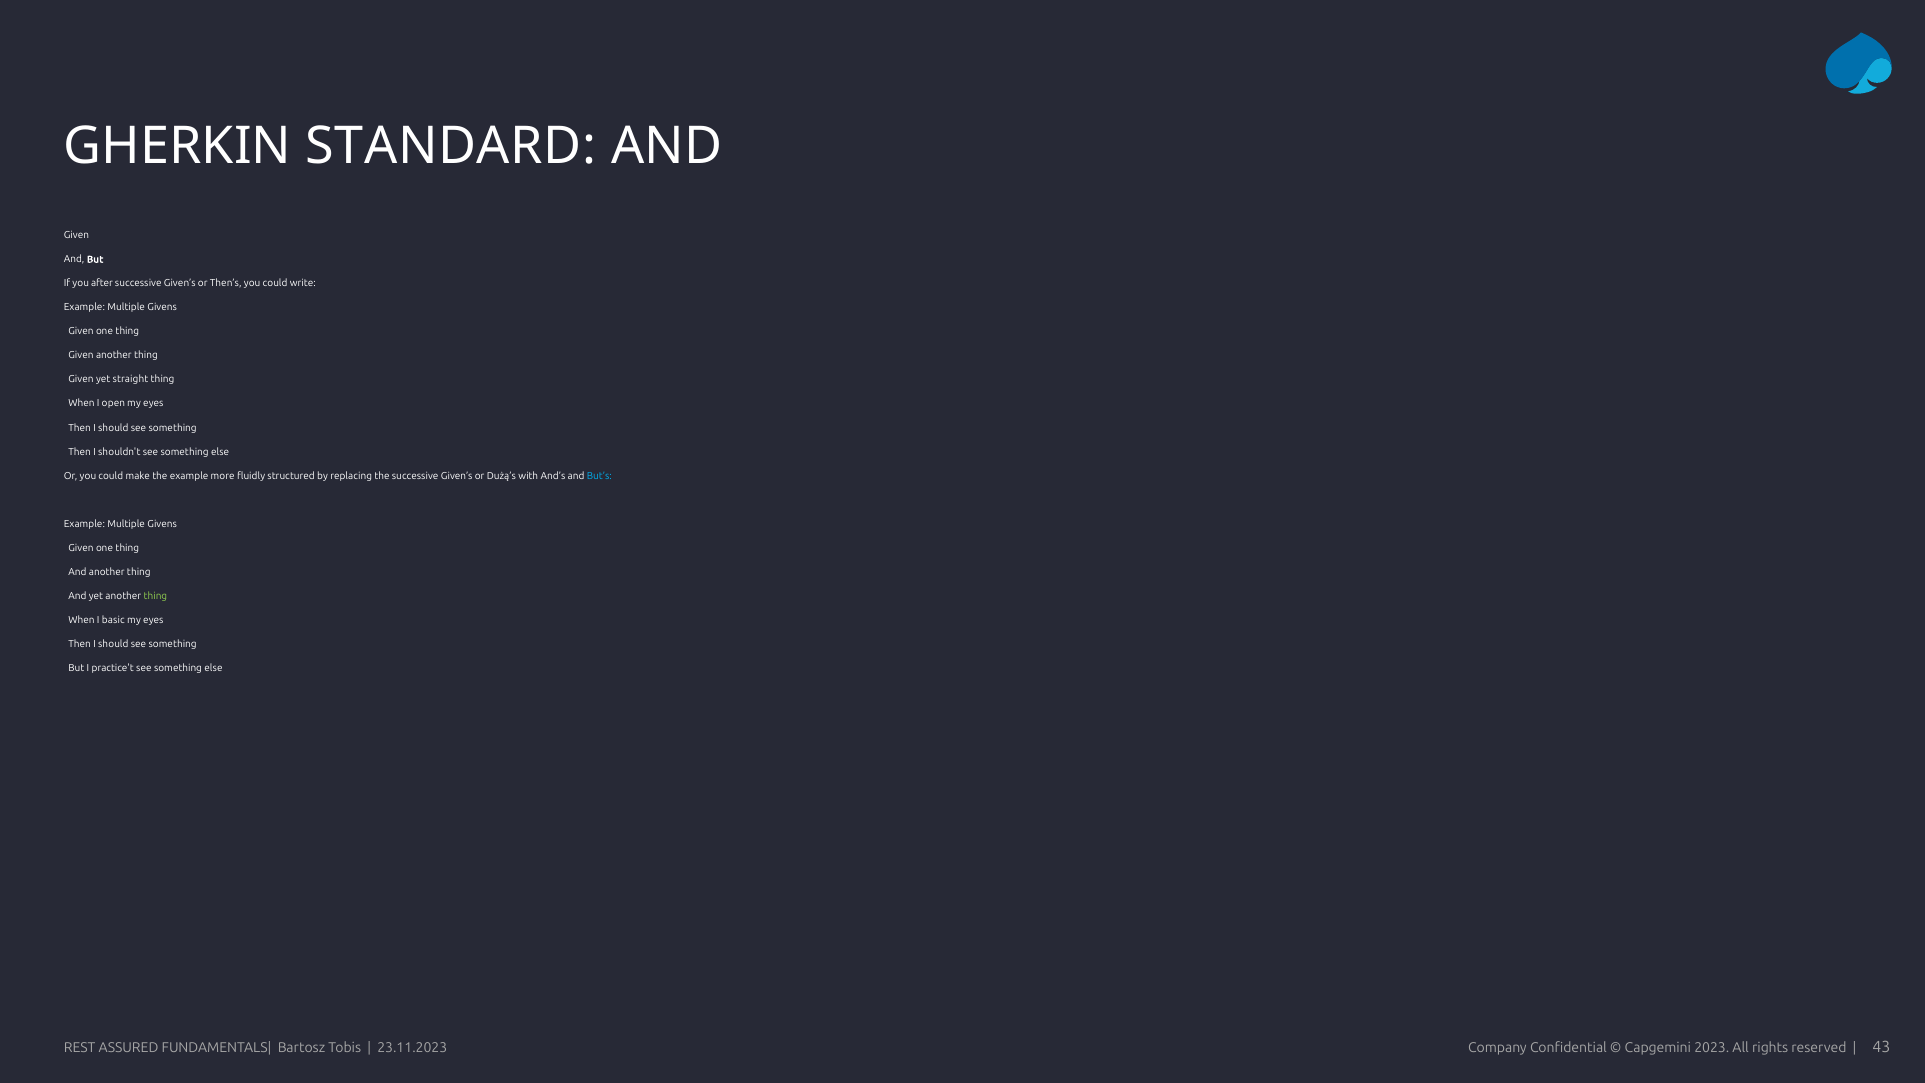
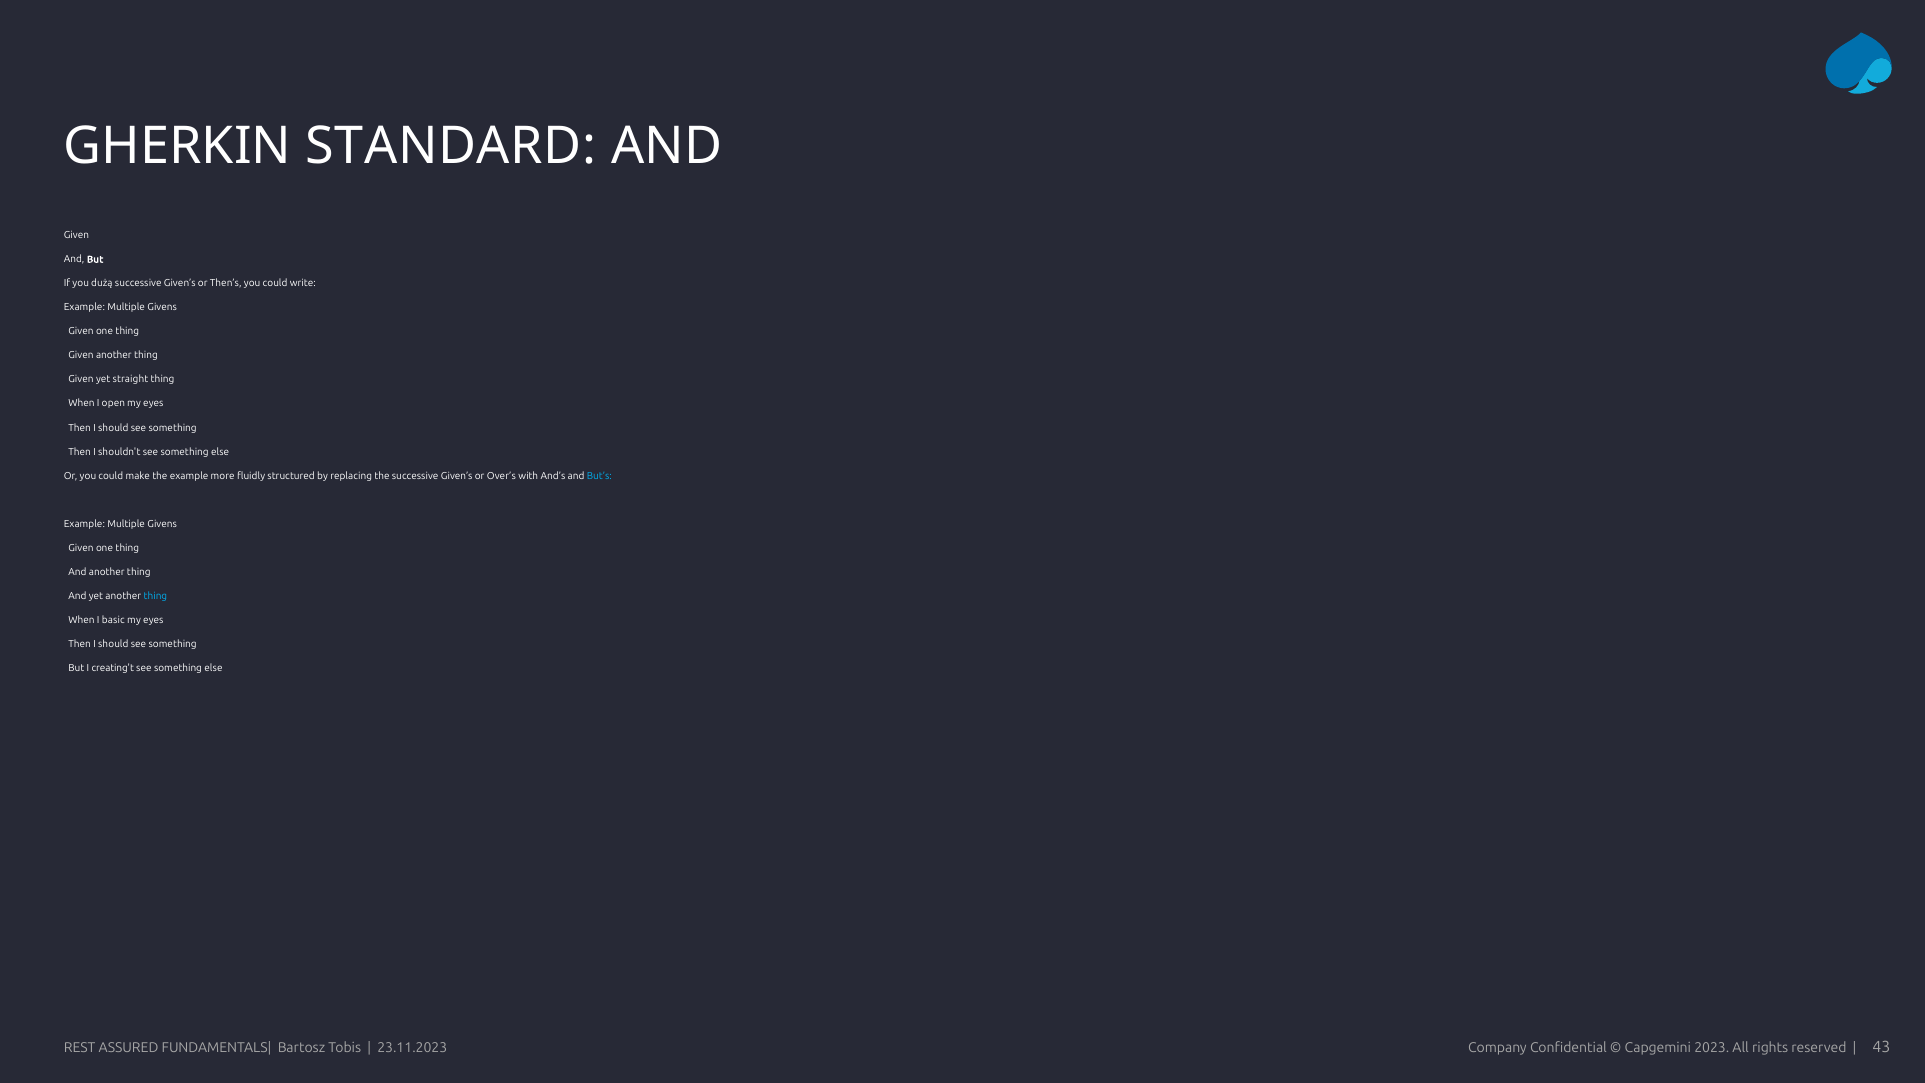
after: after -> dużą
Dużą’s: Dużą’s -> Over’s
thing at (155, 596) colour: light green -> light blue
practice't: practice't -> creating't
